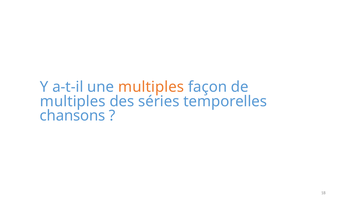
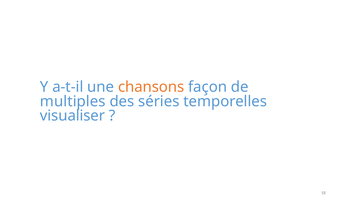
une multiples: multiples -> chansons
chansons: chansons -> visualiser
